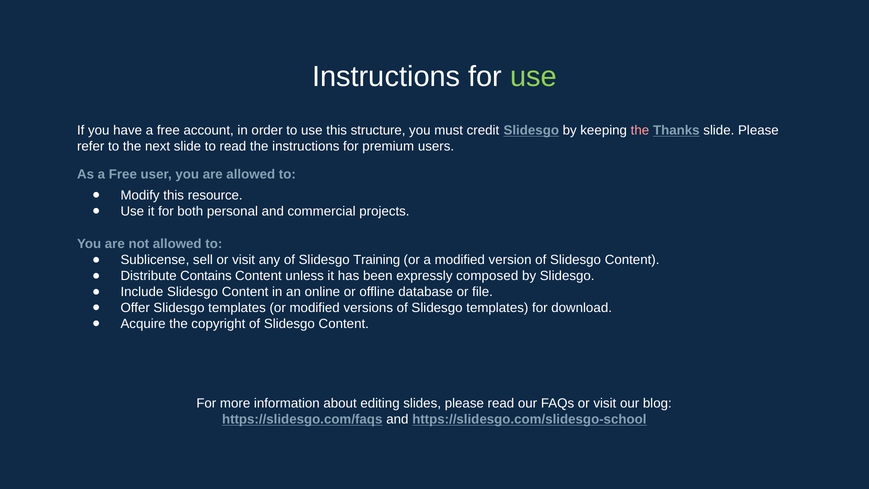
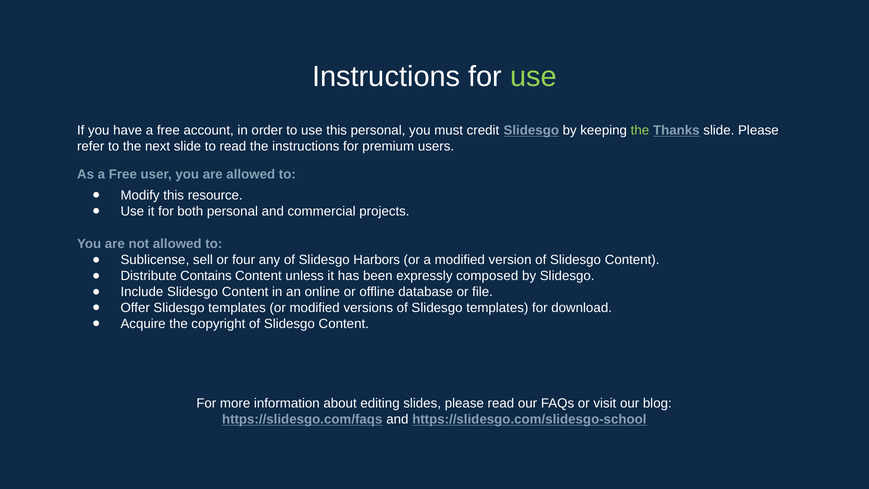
this structure: structure -> personal
the at (640, 130) colour: pink -> light green
sell or visit: visit -> four
Training: Training -> Harbors
